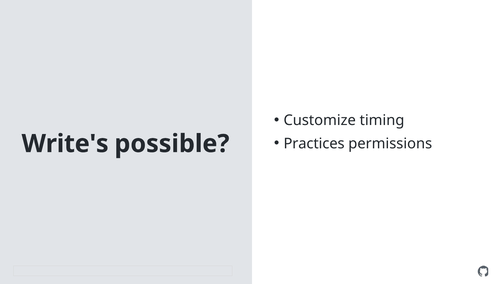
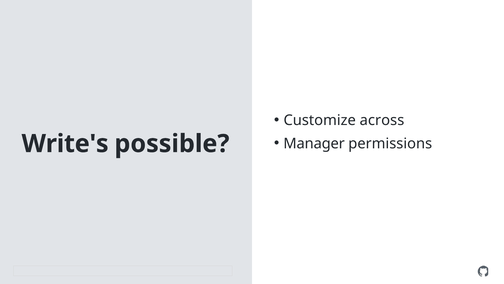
timing: timing -> across
Practices: Practices -> Manager
